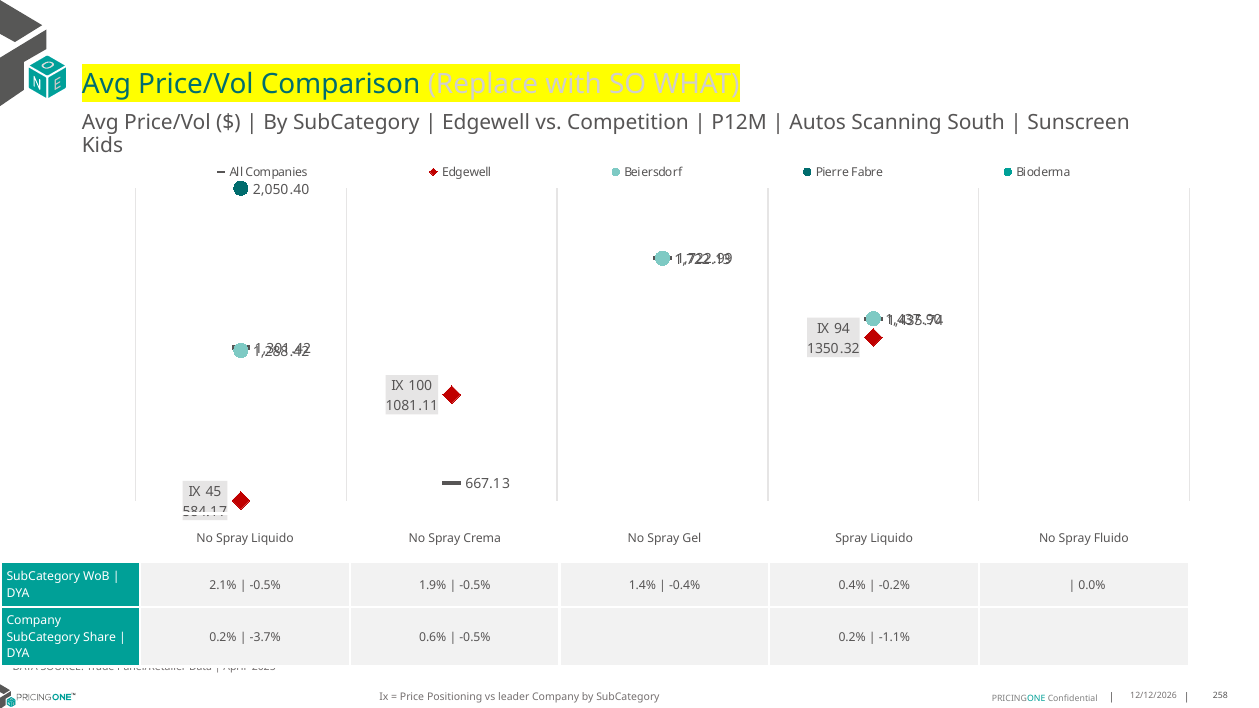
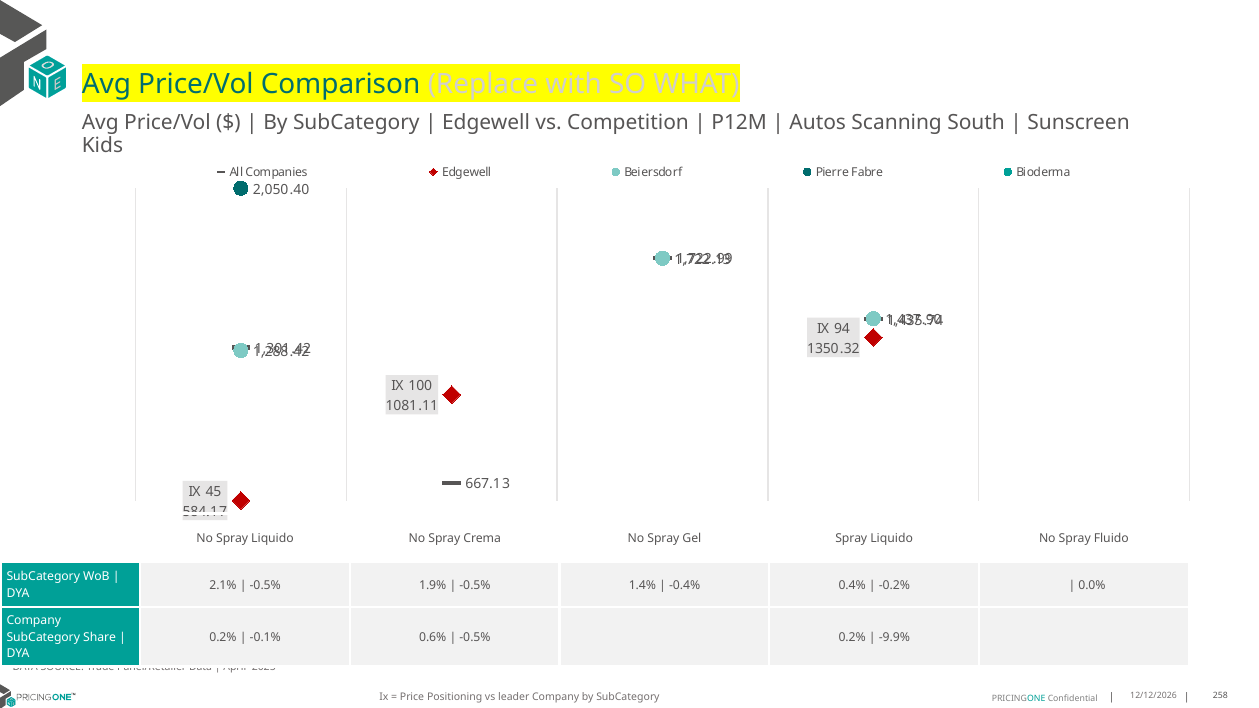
-3.7%: -3.7% -> -0.1%
-1.1%: -1.1% -> -9.9%
